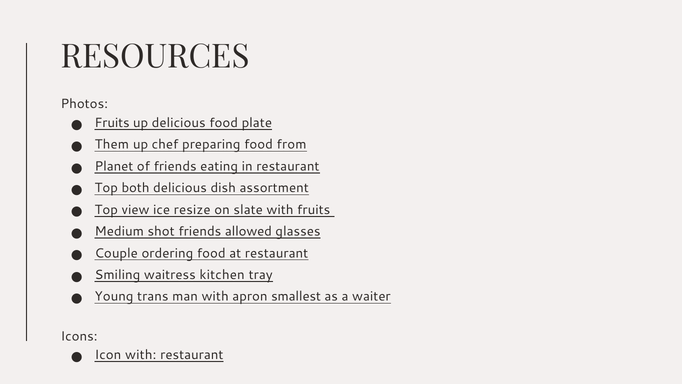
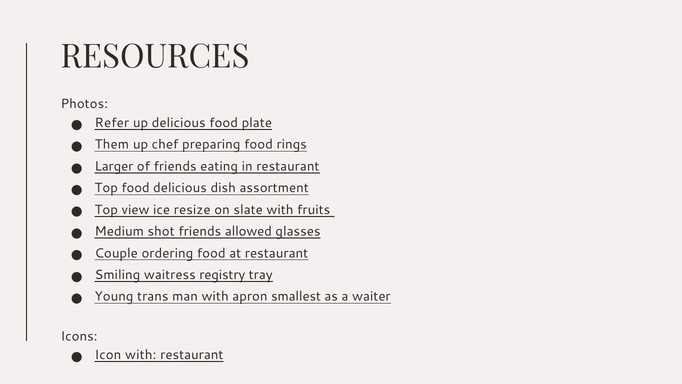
Fruits at (112, 123): Fruits -> Refer
from: from -> rings
Planet: Planet -> Larger
Top both: both -> food
kitchen: kitchen -> registry
